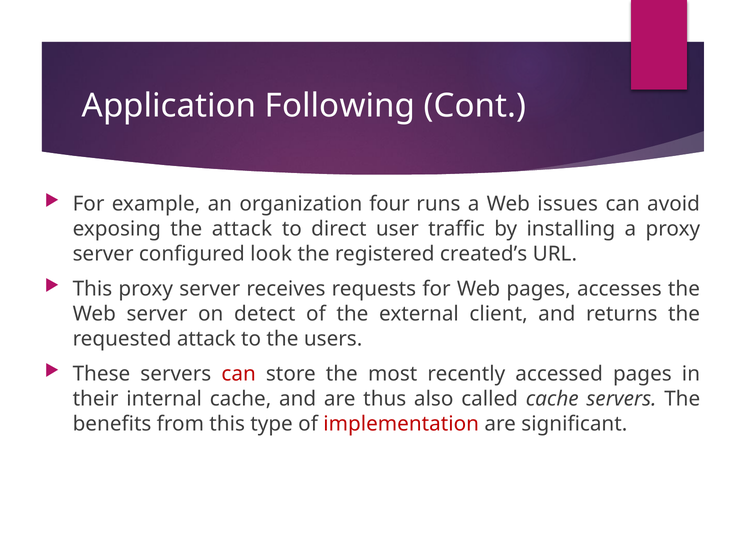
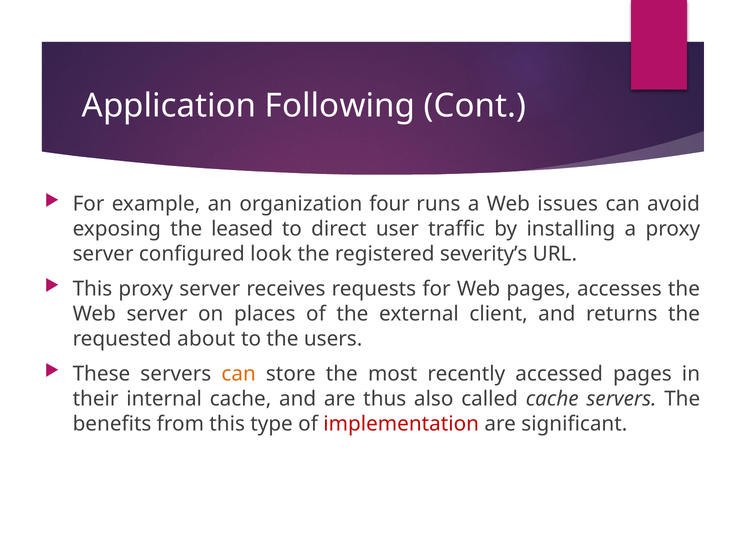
the attack: attack -> leased
created’s: created’s -> severity’s
detect: detect -> places
requested attack: attack -> about
can at (239, 374) colour: red -> orange
